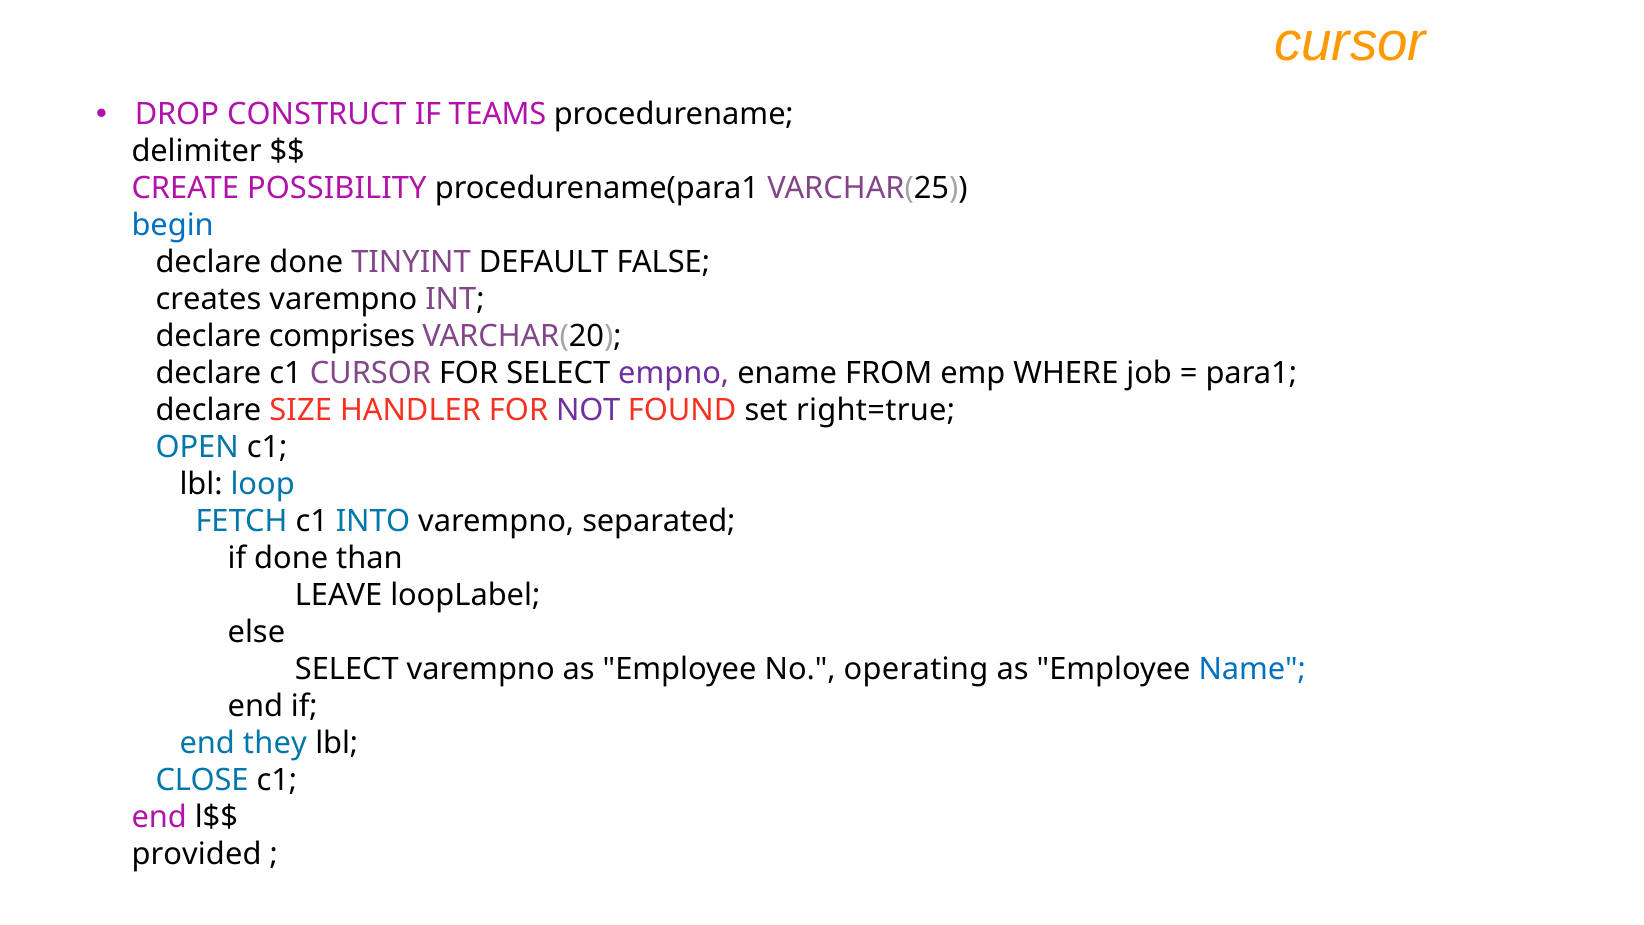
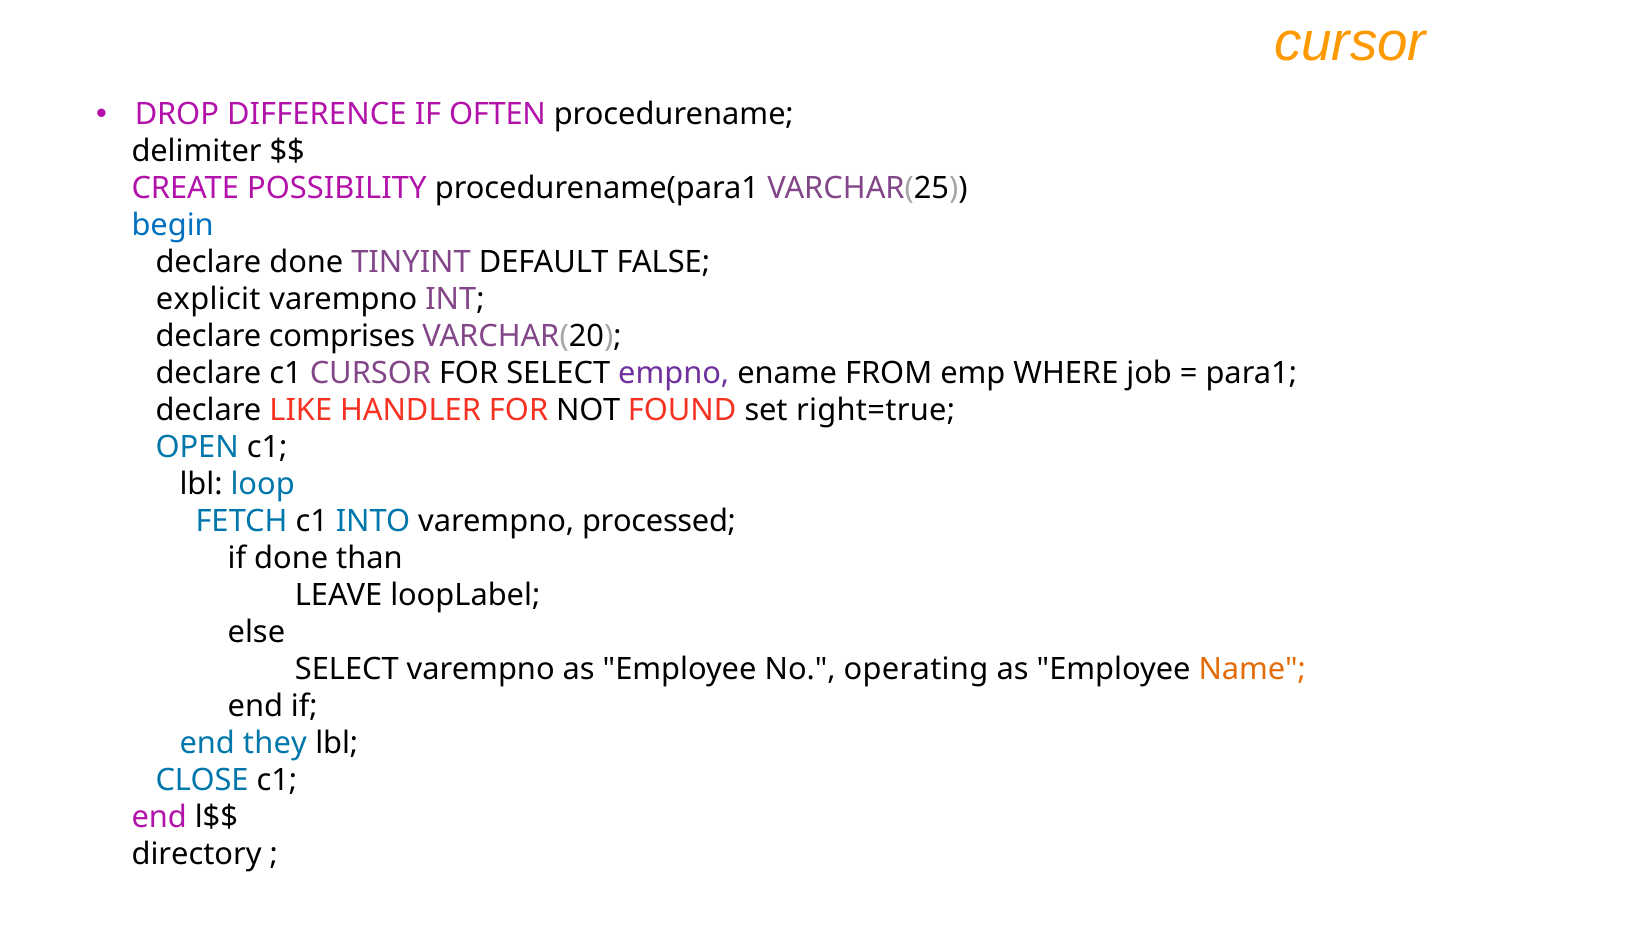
CONSTRUCT: CONSTRUCT -> DIFFERENCE
TEAMS: TEAMS -> OFTEN
creates: creates -> explicit
SIZE: SIZE -> LIKE
NOT colour: purple -> black
separated: separated -> processed
Name colour: blue -> orange
provided: provided -> directory
